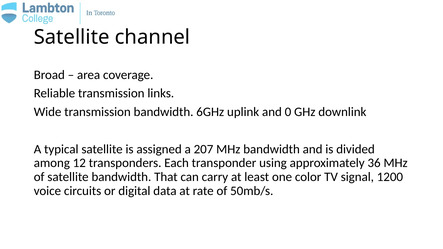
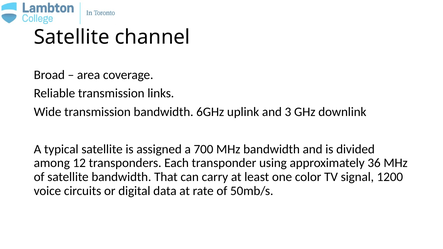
0: 0 -> 3
207: 207 -> 700
